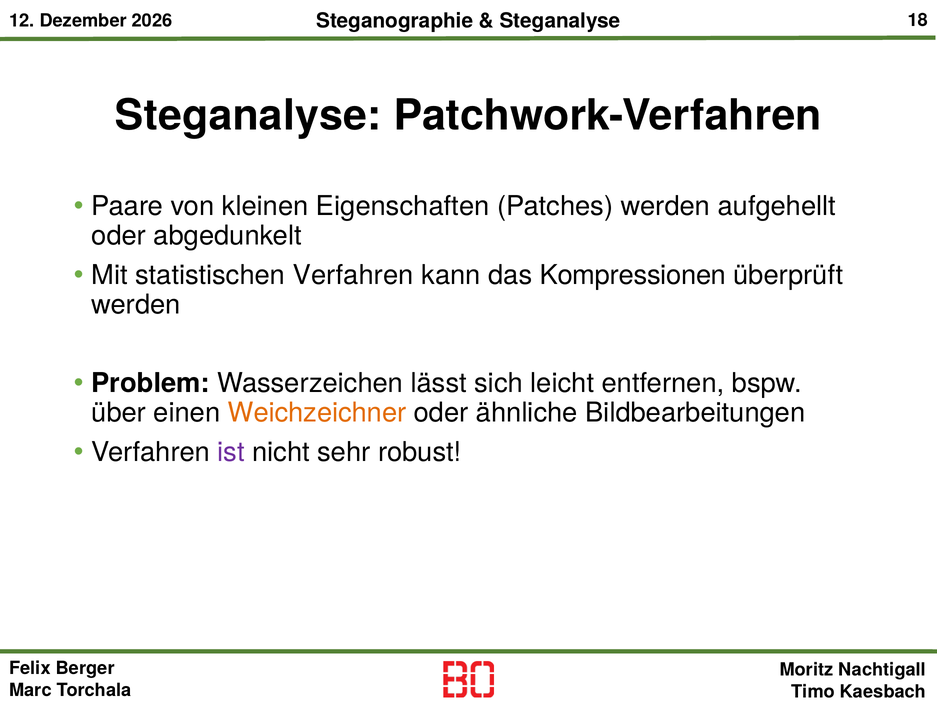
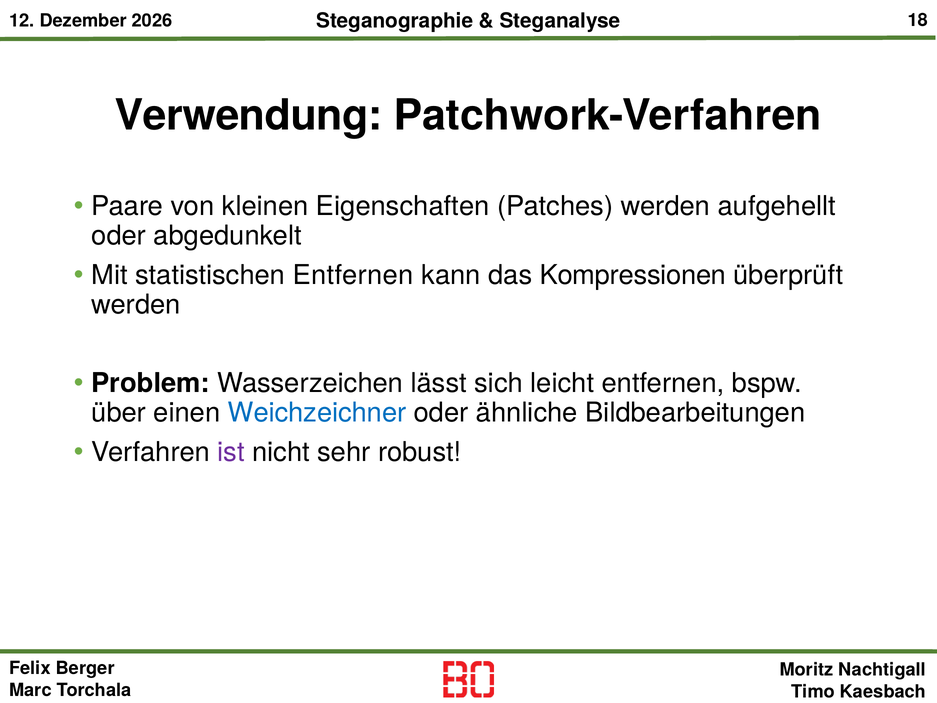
Steganalyse at (248, 116): Steganalyse -> Verwendung
statistischen Verfahren: Verfahren -> Entfernen
Weichzeichner colour: orange -> blue
